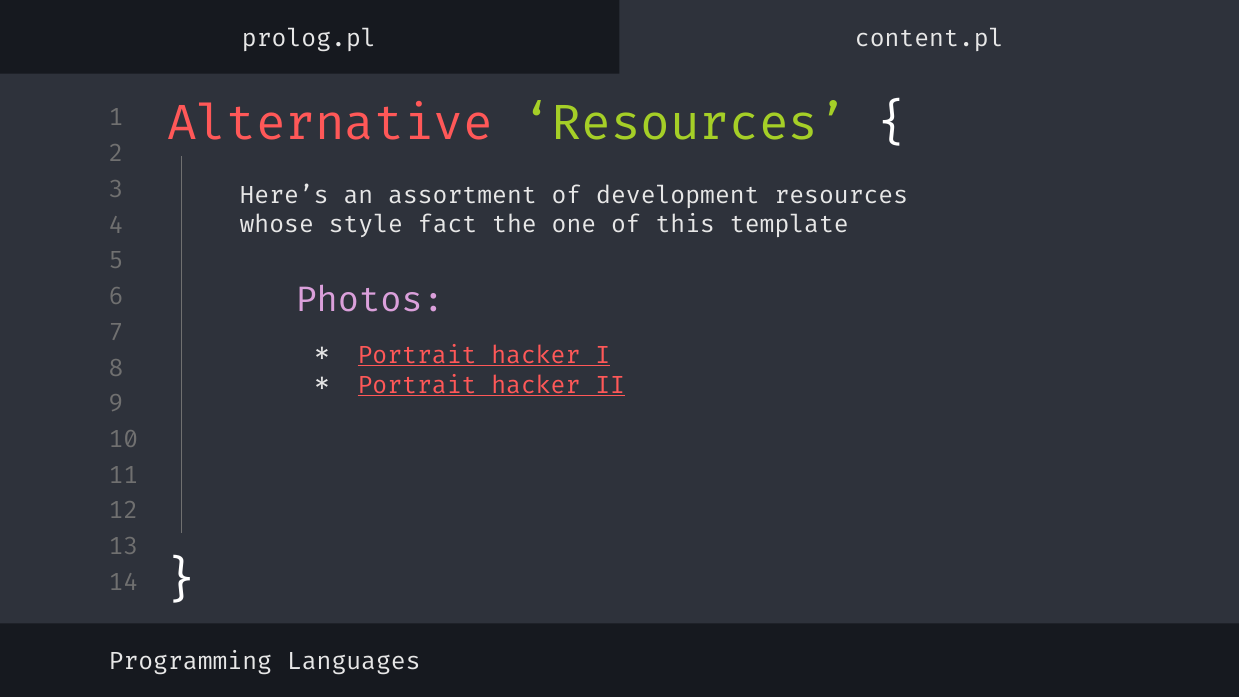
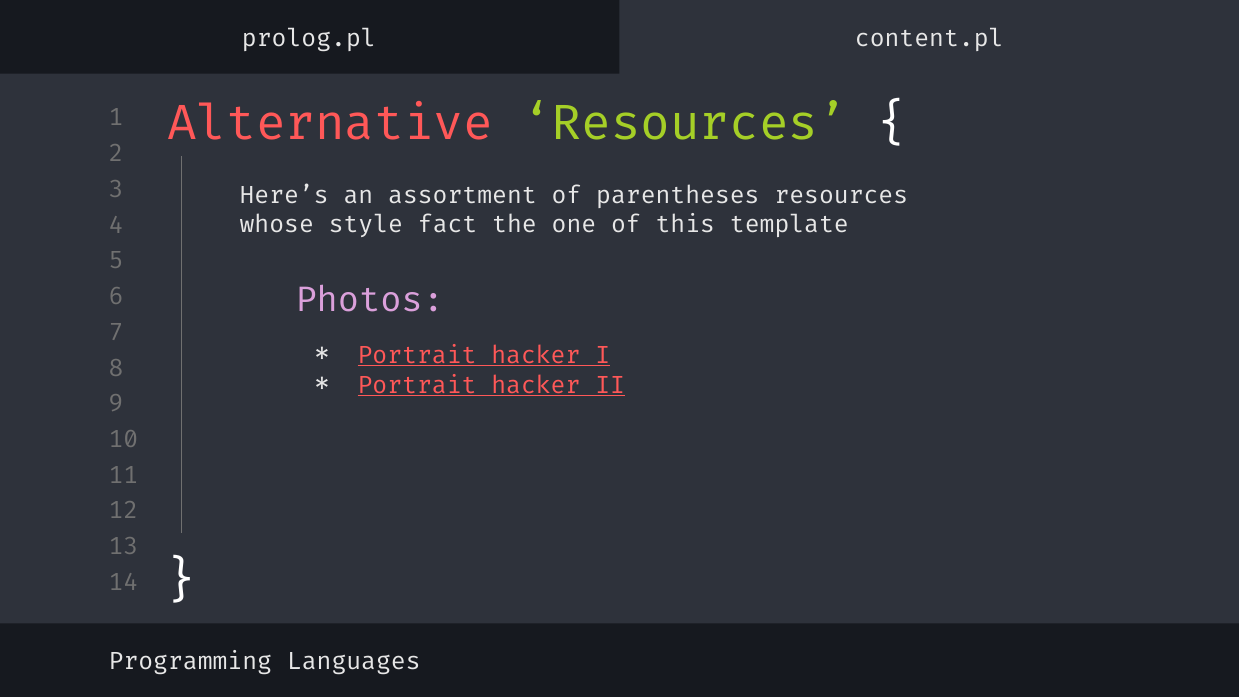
development: development -> parentheses
